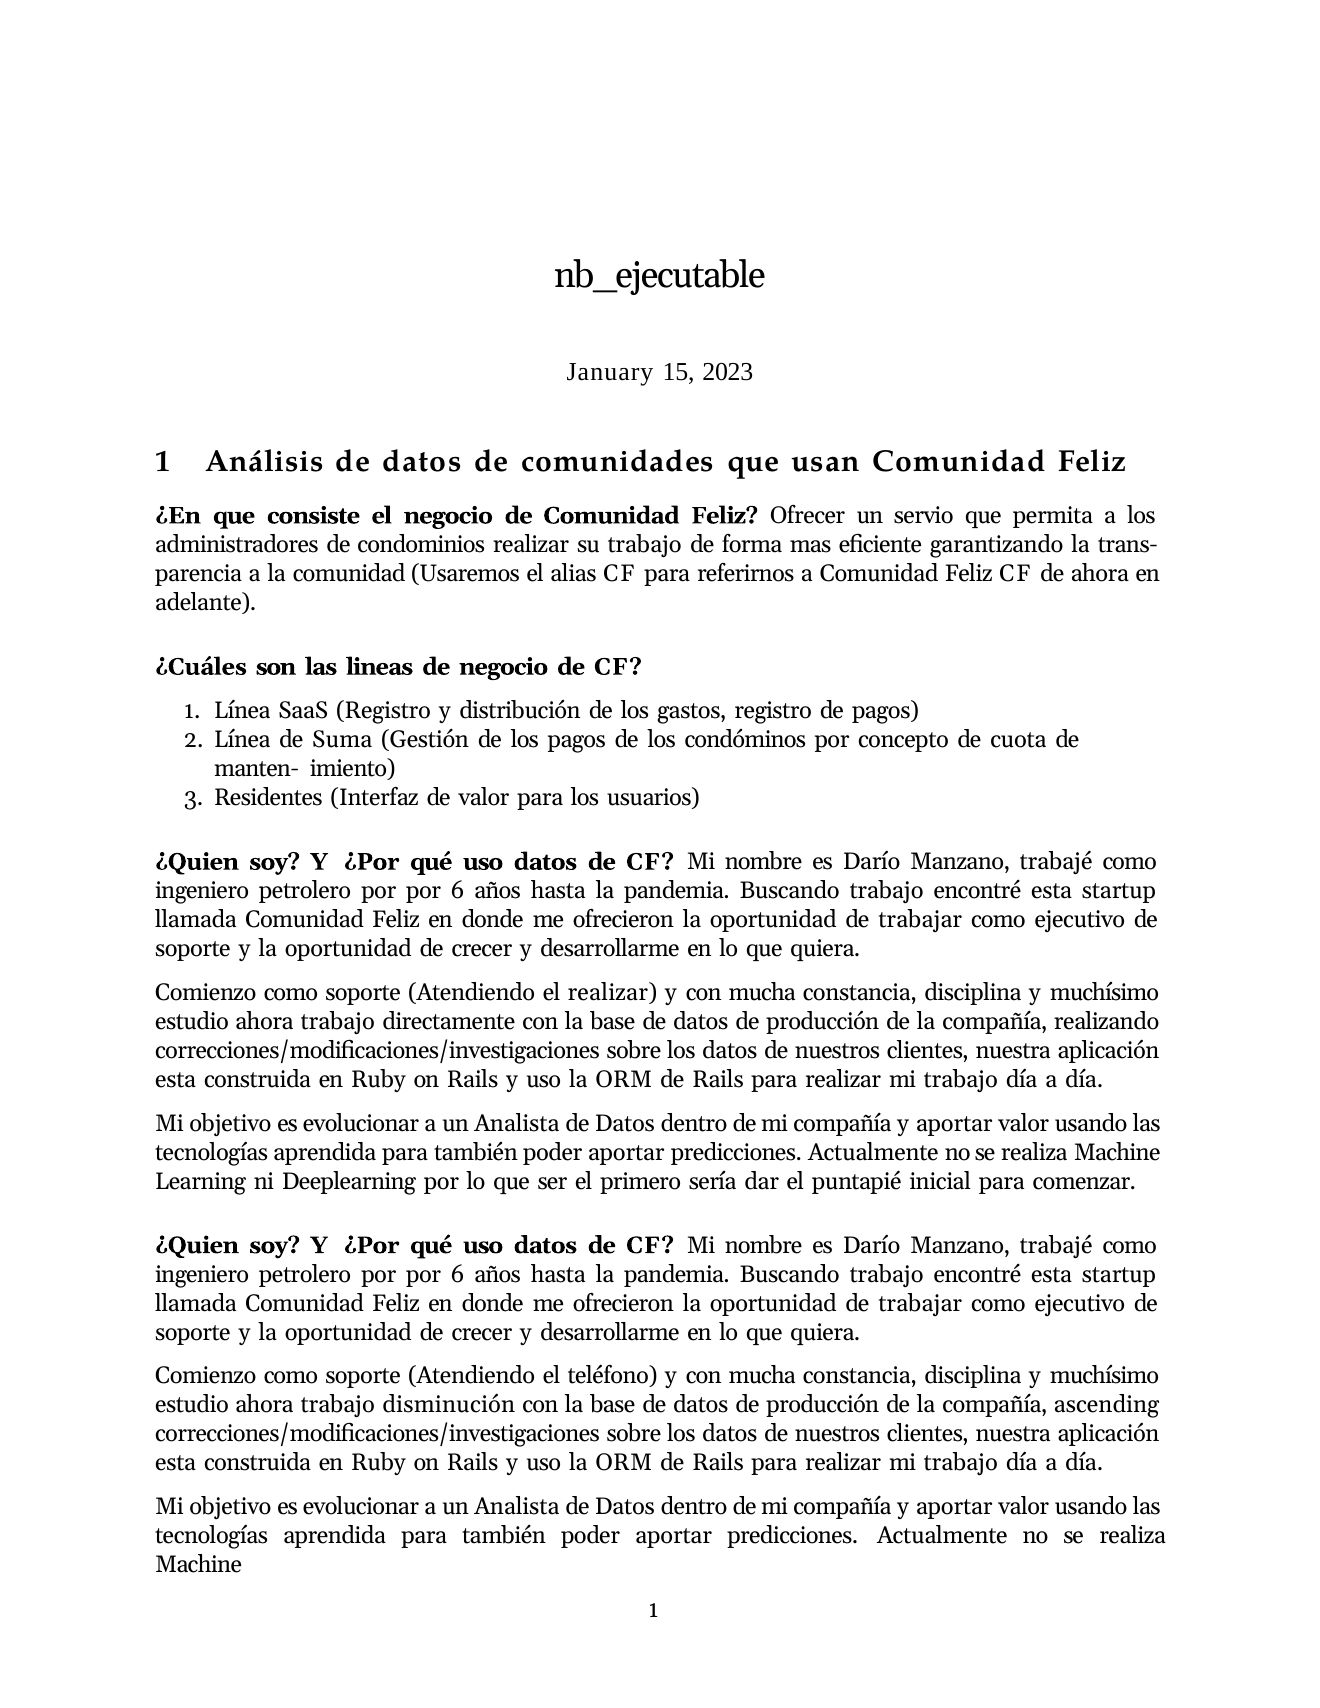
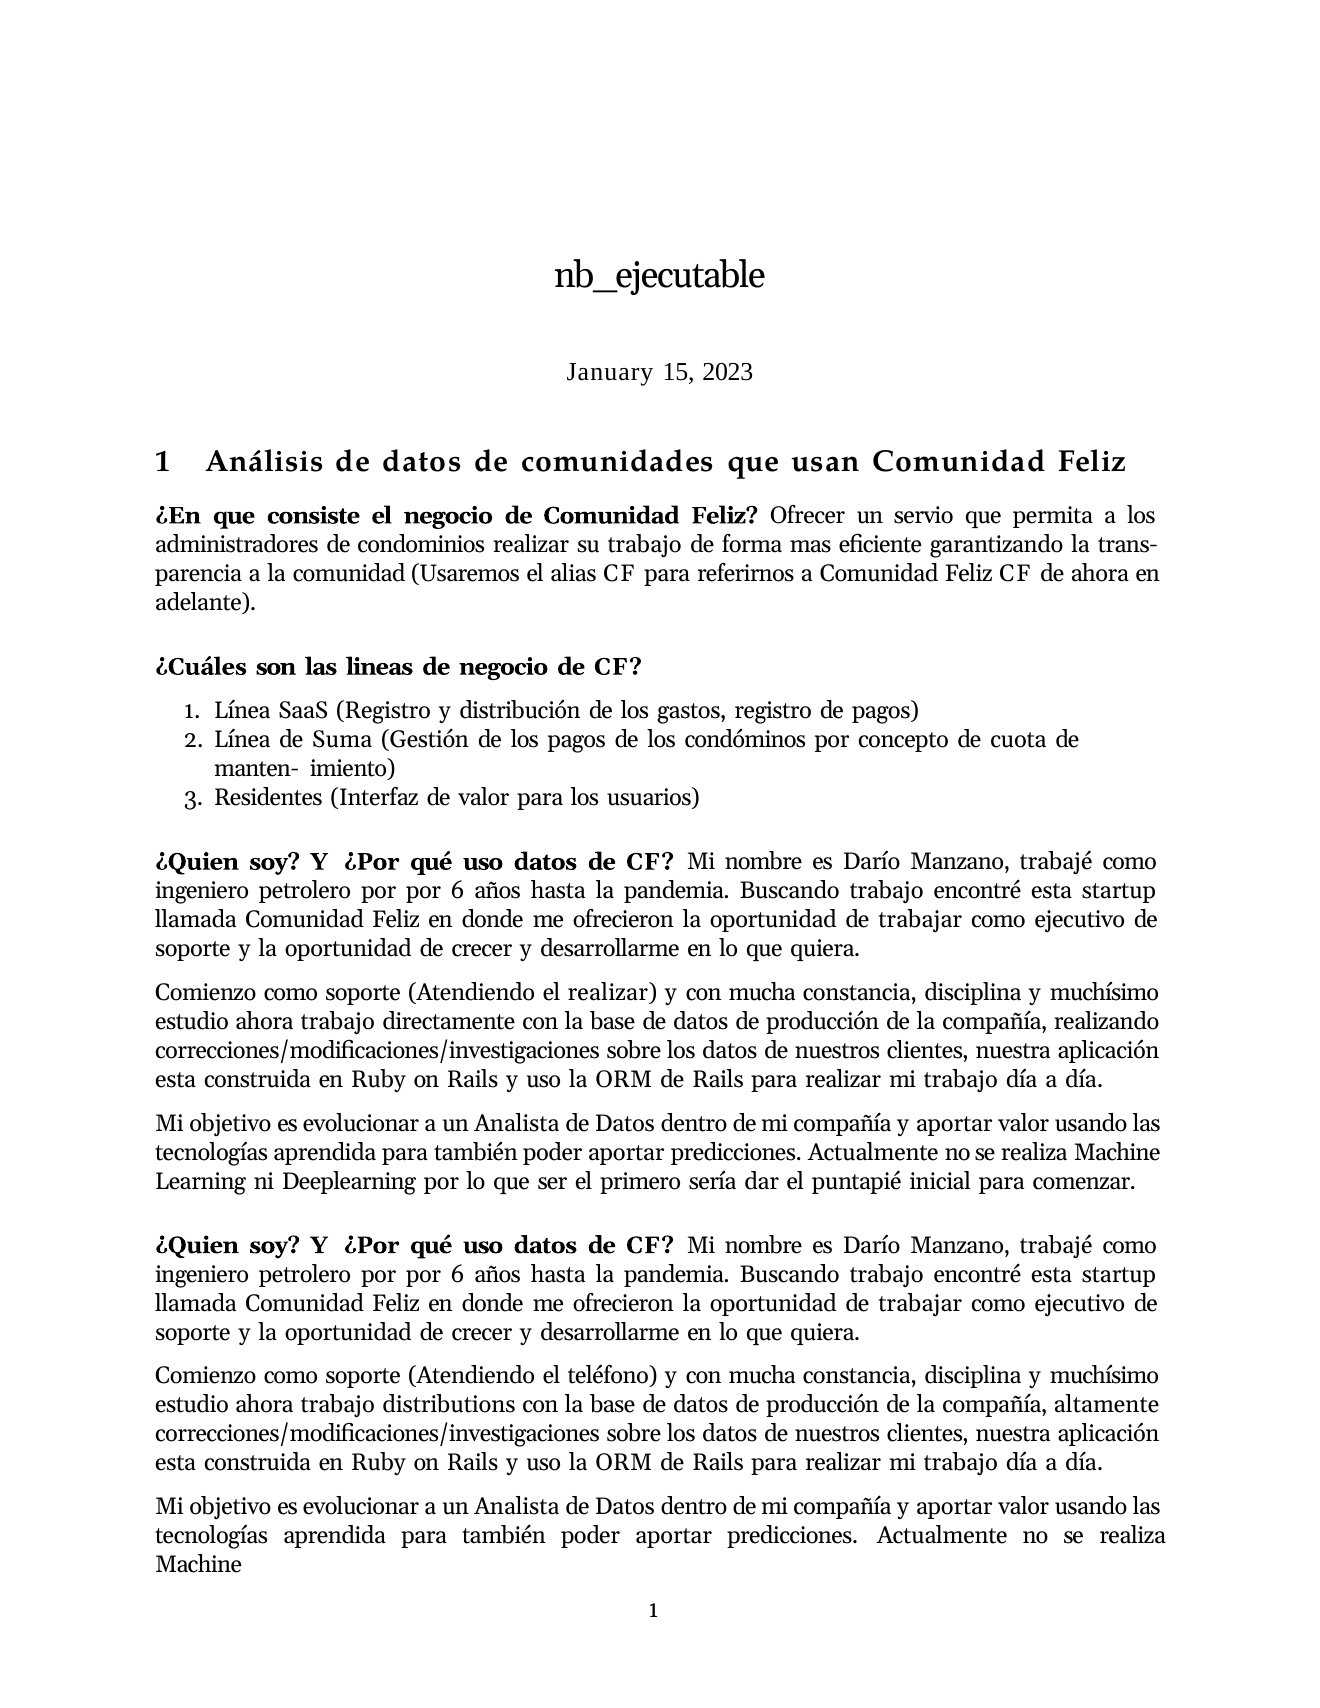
disminución: disminución -> distributions
ascending: ascending -> altamente
